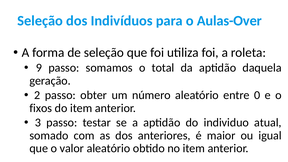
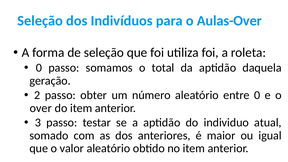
9 at (39, 68): 9 -> 0
fixos: fixos -> over
